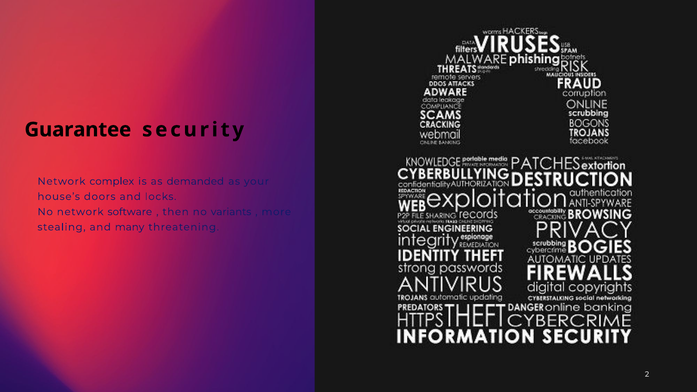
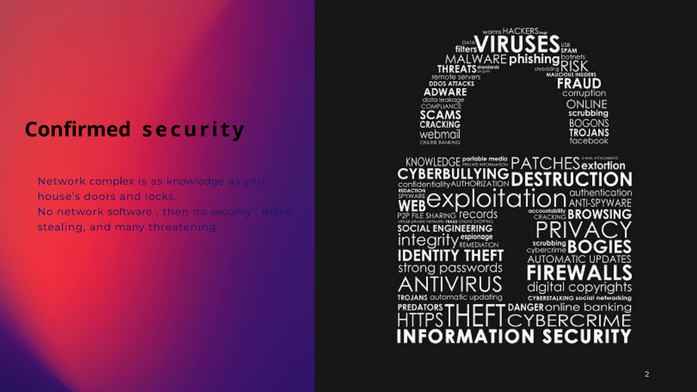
Guarantee: Guarantee -> Confirmed
demanded: demanded -> knowledge
no variants: variants -> security
